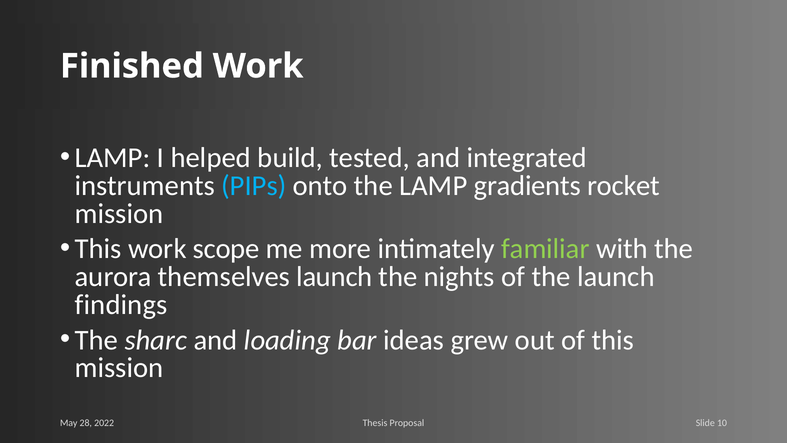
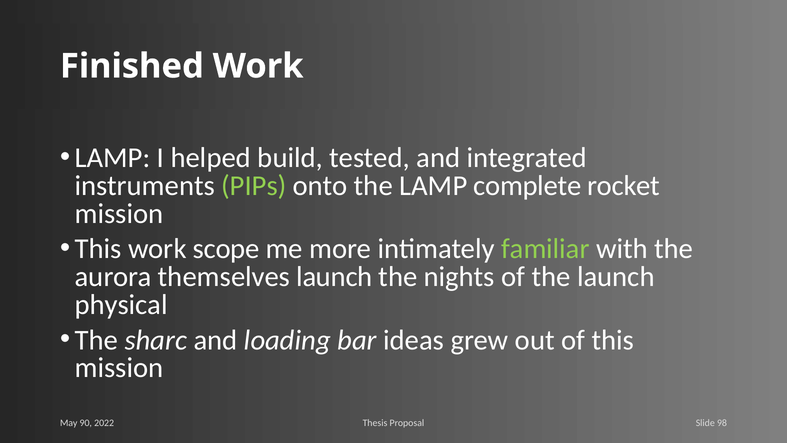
PIPs colour: light blue -> light green
gradients: gradients -> complete
findings: findings -> physical
28: 28 -> 90
10: 10 -> 98
